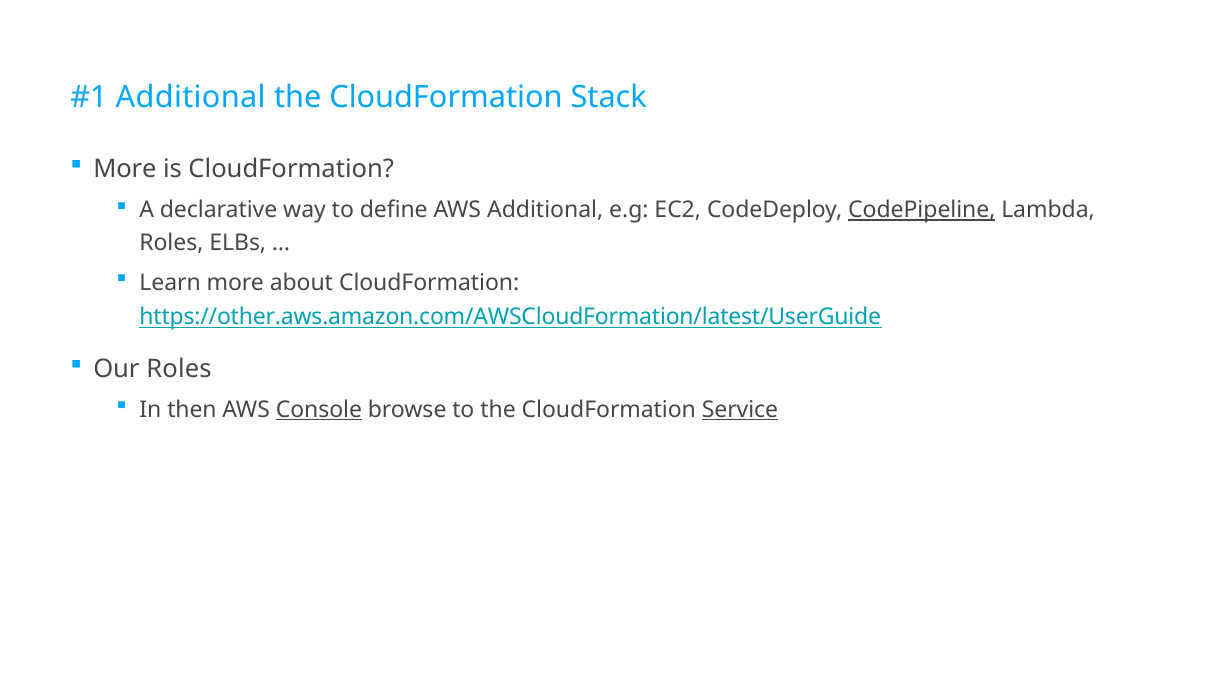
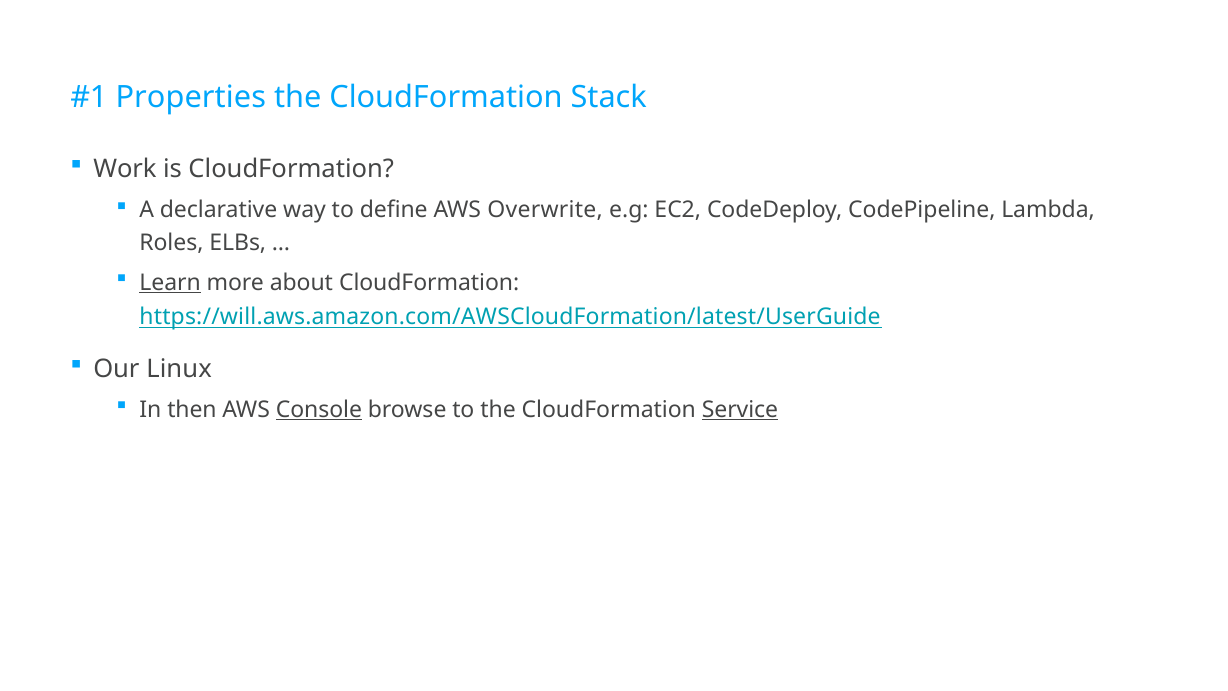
Additional at (191, 97): Additional -> Properties
More at (125, 169): More -> Work
AWS Additional: Additional -> Overwrite
CodePipeline underline: present -> none
Learn underline: none -> present
https://other.aws.amazon.com/AWSCloudFormation/latest/UserGuide: https://other.aws.amazon.com/AWSCloudFormation/latest/UserGuide -> https://will.aws.amazon.com/AWSCloudFormation/latest/UserGuide
Our Roles: Roles -> Linux
